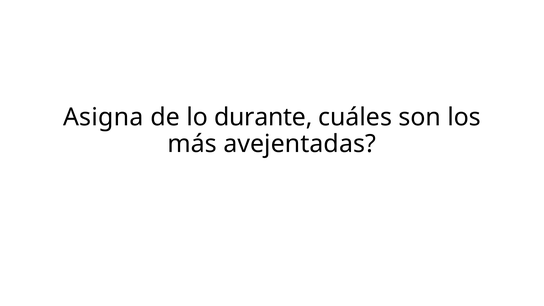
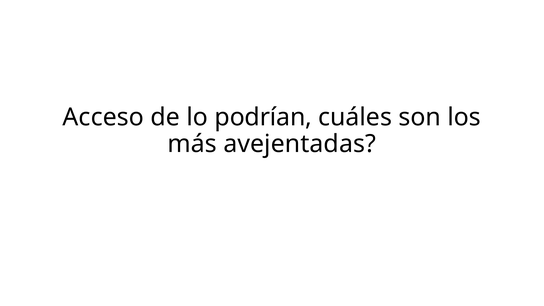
Asigna: Asigna -> Acceso
durante: durante -> podrían
